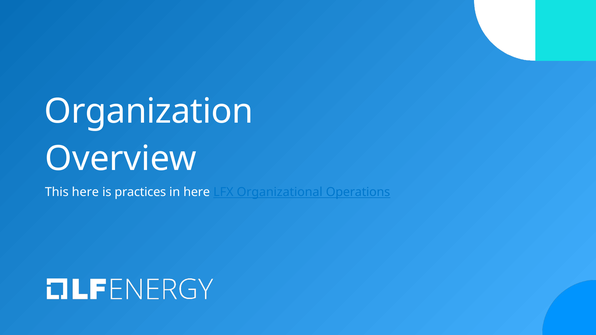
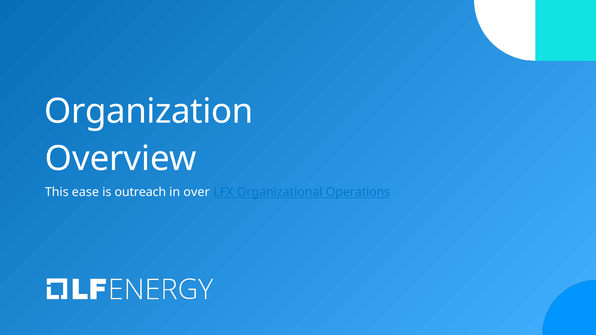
This here: here -> ease
practices: practices -> outreach
in here: here -> over
